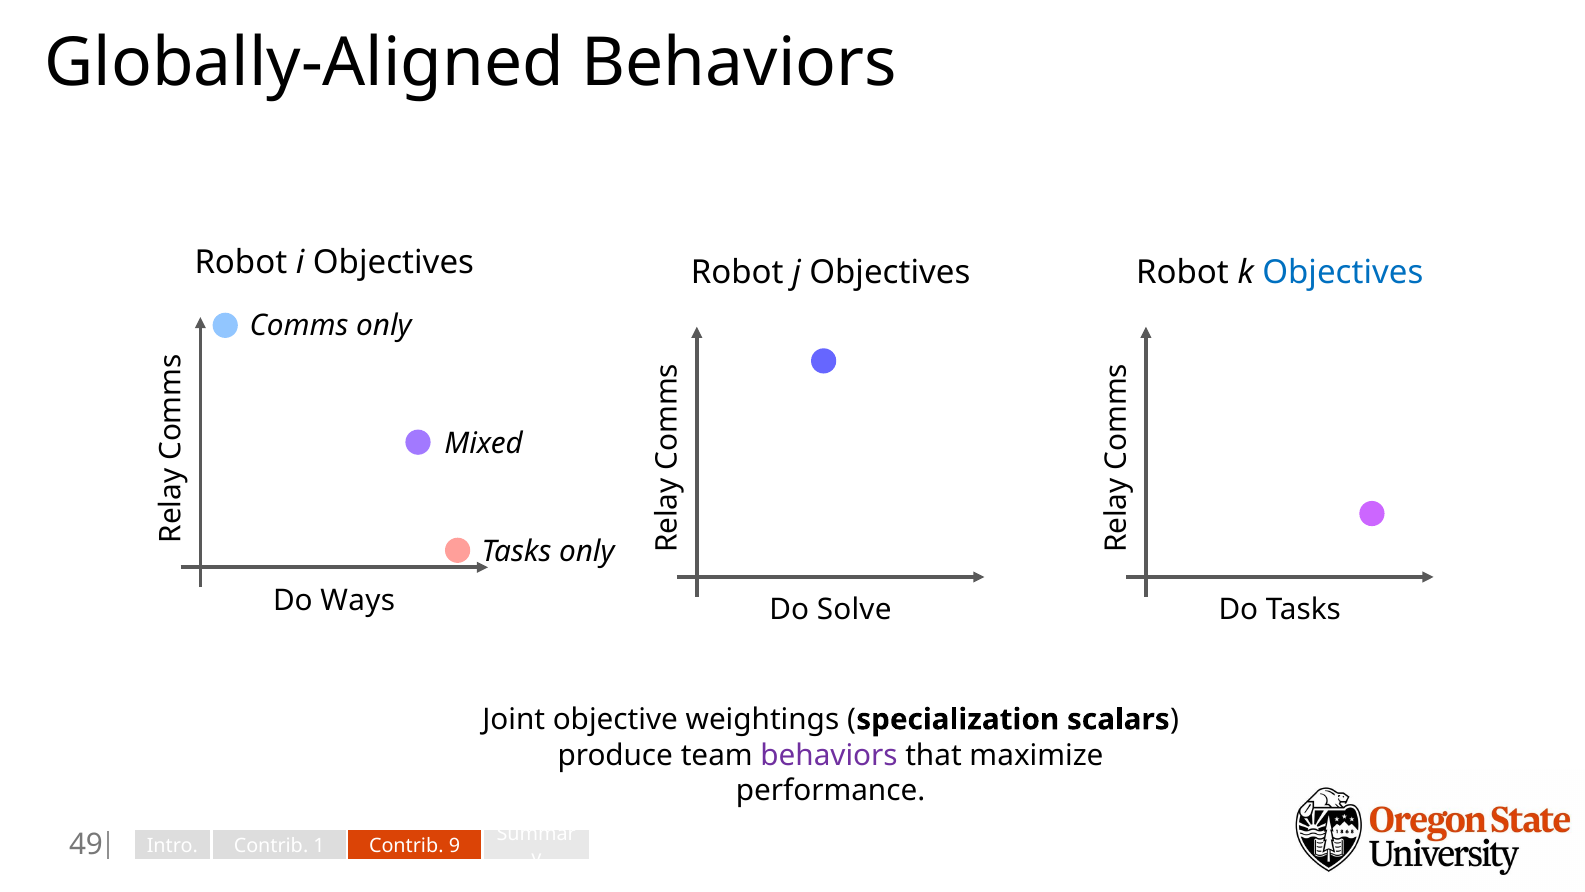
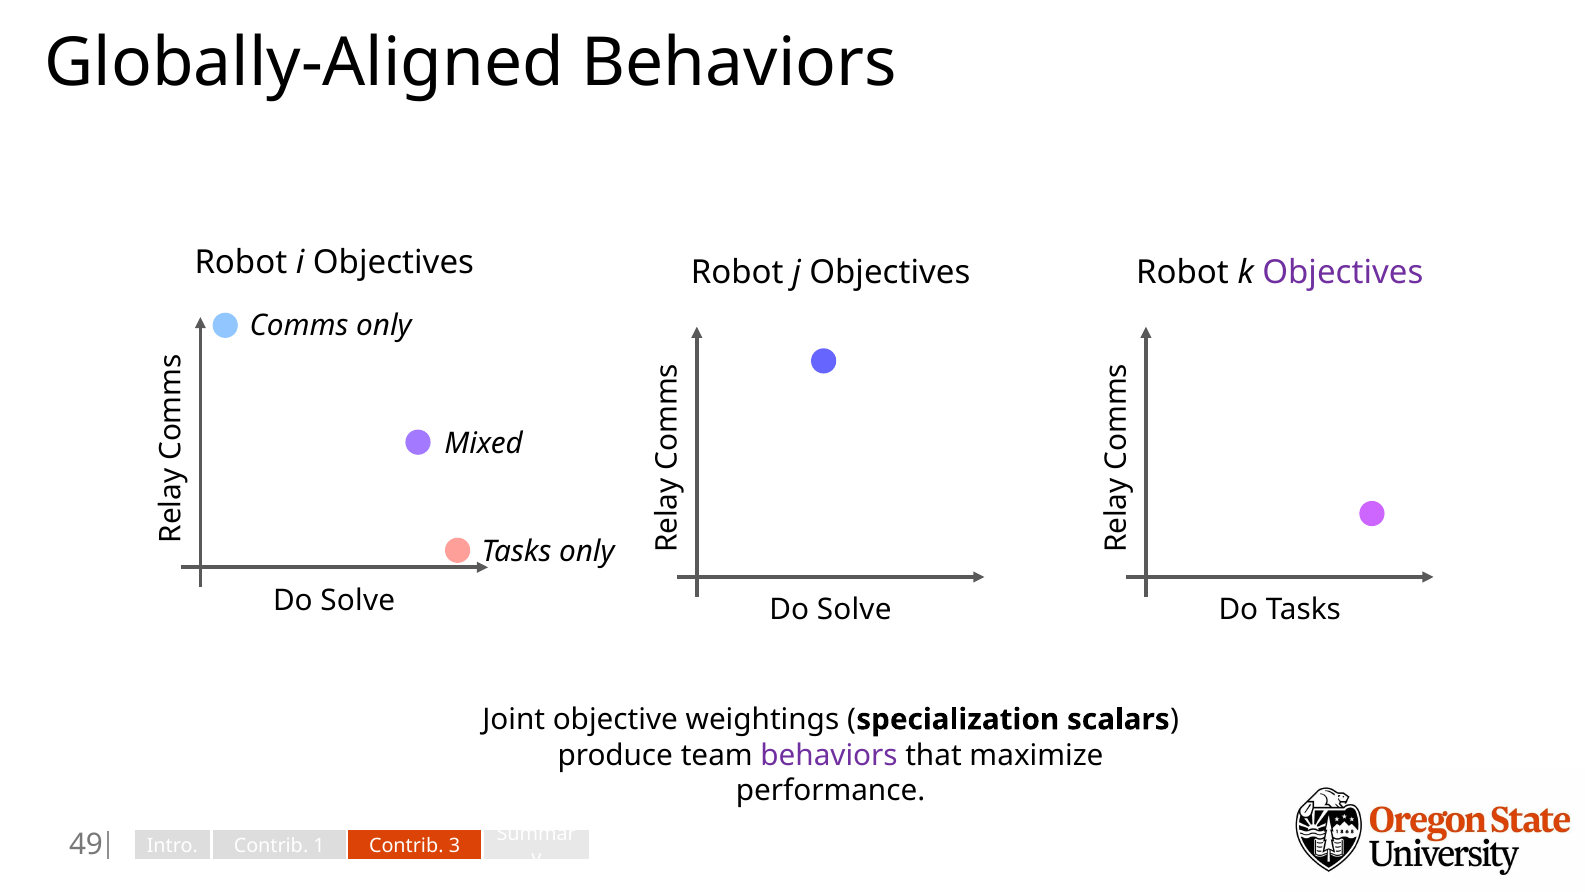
Objectives at (1343, 272) colour: blue -> purple
Ways at (358, 600): Ways -> Solve
9: 9 -> 3
